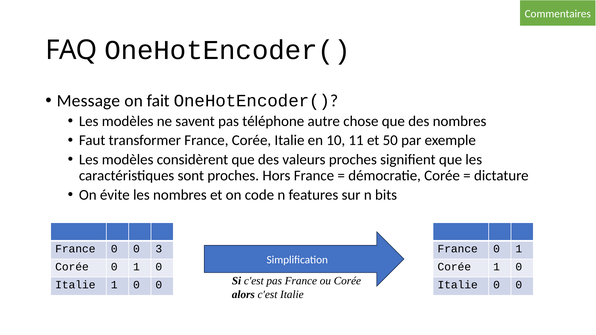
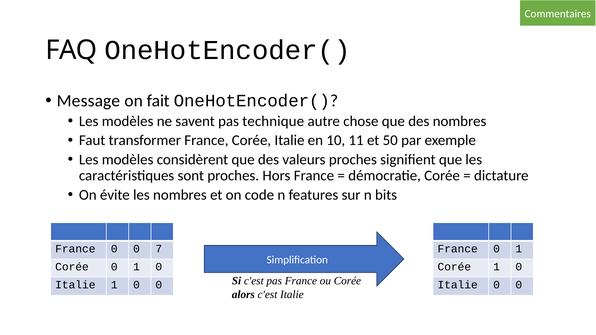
téléphone: téléphone -> technique
3: 3 -> 7
